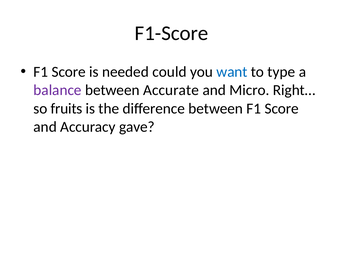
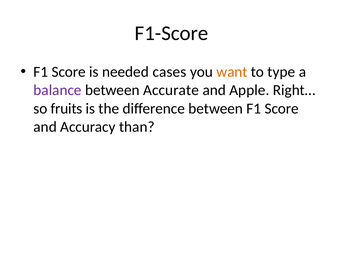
could: could -> cases
want colour: blue -> orange
Micro: Micro -> Apple
gave: gave -> than
